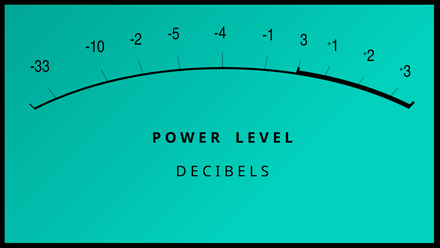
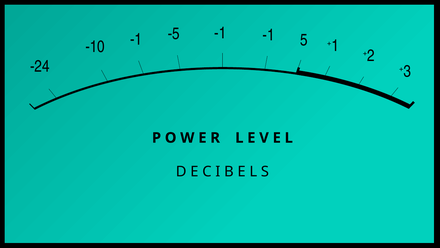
-10 -2: -2 -> -1
-5 -4: -4 -> -1
3: 3 -> 5
-33: -33 -> -24
